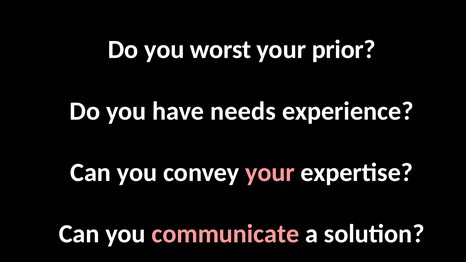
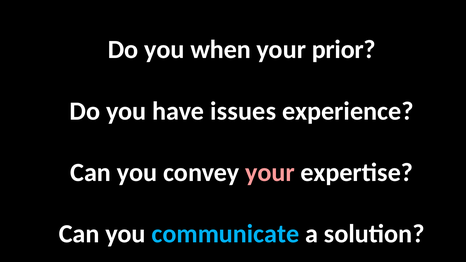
worst: worst -> when
needs: needs -> issues
communicate colour: pink -> light blue
